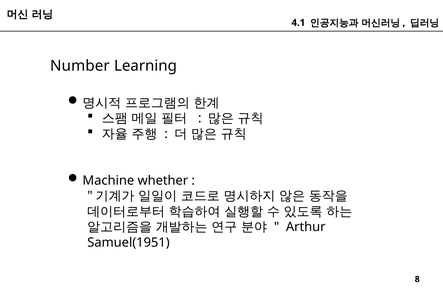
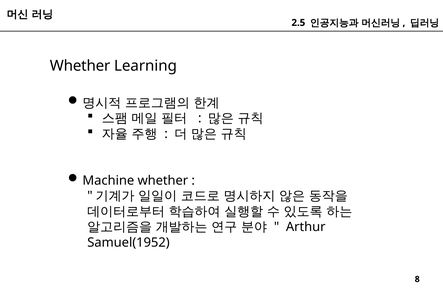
4.1: 4.1 -> 2.5
Number at (80, 66): Number -> Whether
Samuel(1951: Samuel(1951 -> Samuel(1952
